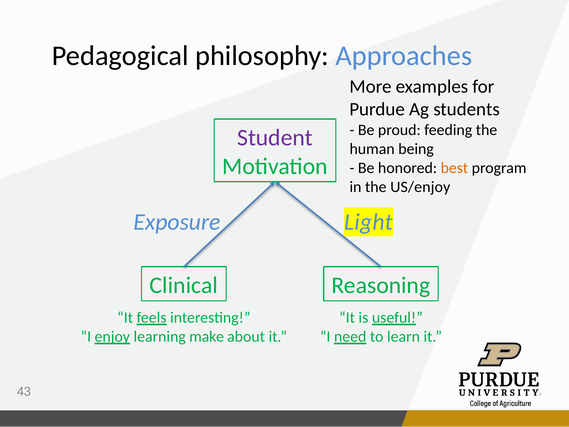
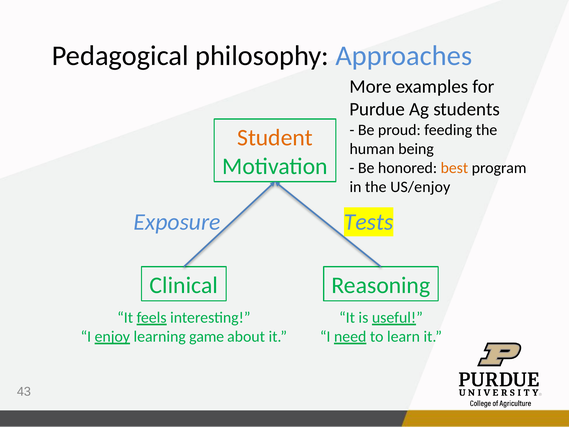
Student colour: purple -> orange
Light: Light -> Tests
make: make -> game
